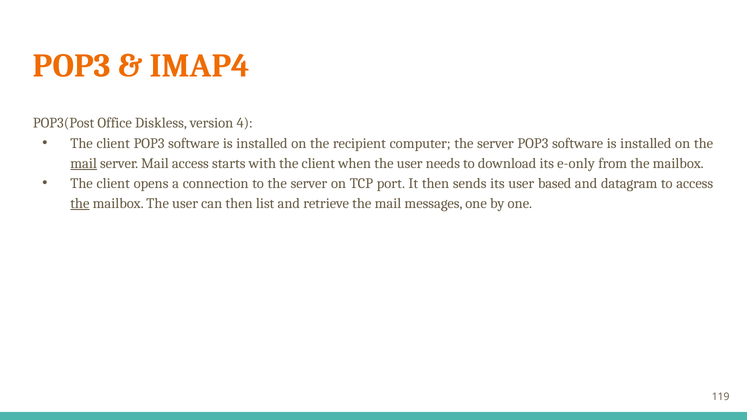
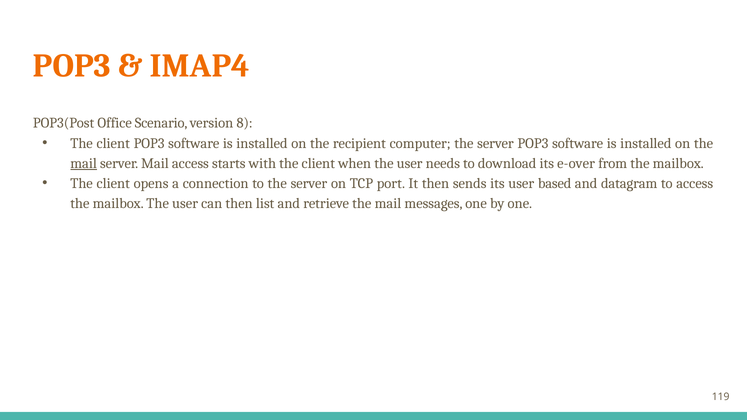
Diskless: Diskless -> Scenario
4: 4 -> 8
e-only: e-only -> e-over
the at (80, 203) underline: present -> none
